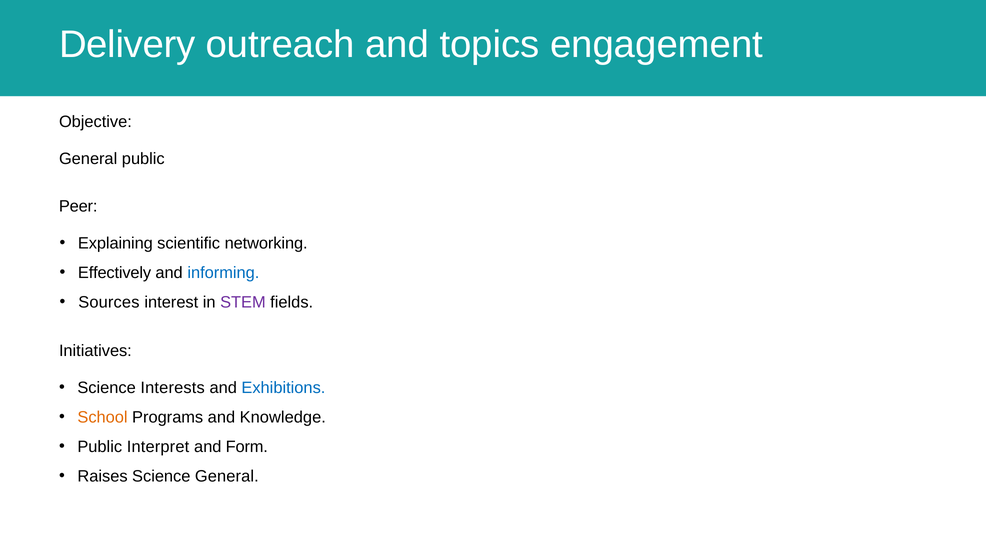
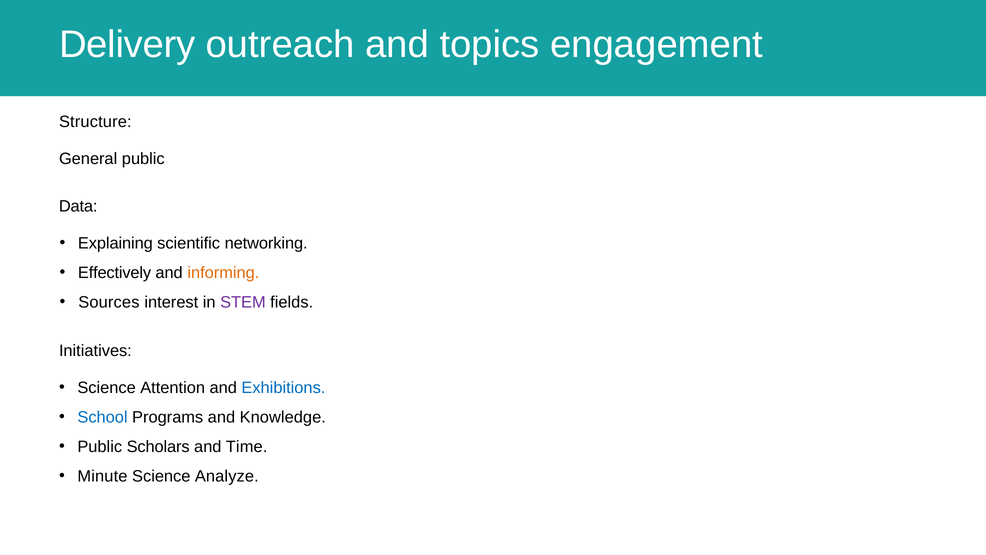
Objective: Objective -> Structure
Peer: Peer -> Data
informing colour: blue -> orange
Interests: Interests -> Attention
School colour: orange -> blue
Interpret: Interpret -> Scholars
Form: Form -> Time
Raises: Raises -> Minute
Science General: General -> Analyze
